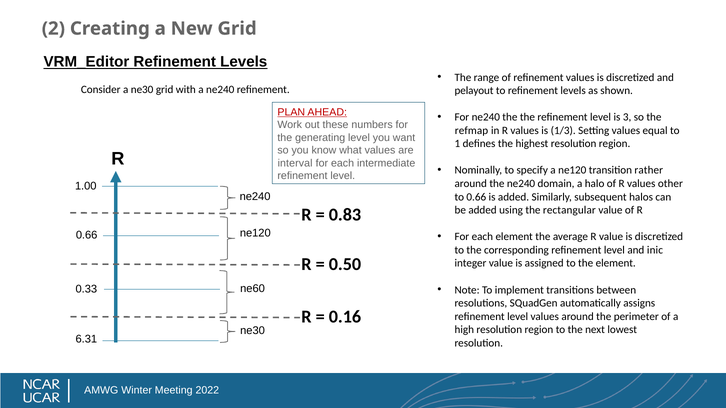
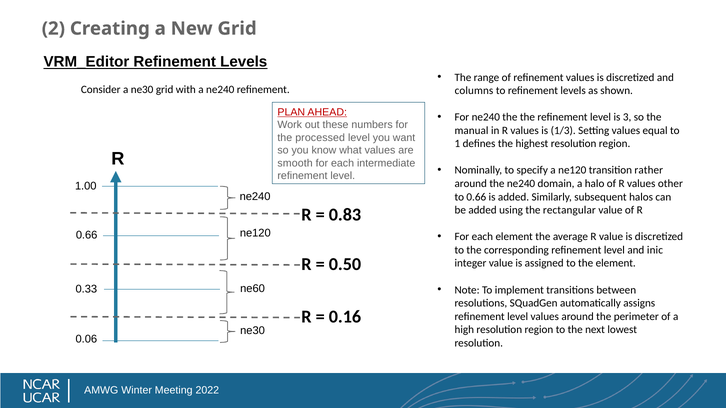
pelayout: pelayout -> columns
refmap: refmap -> manual
generating: generating -> processed
interval: interval -> smooth
6.31: 6.31 -> 0.06
